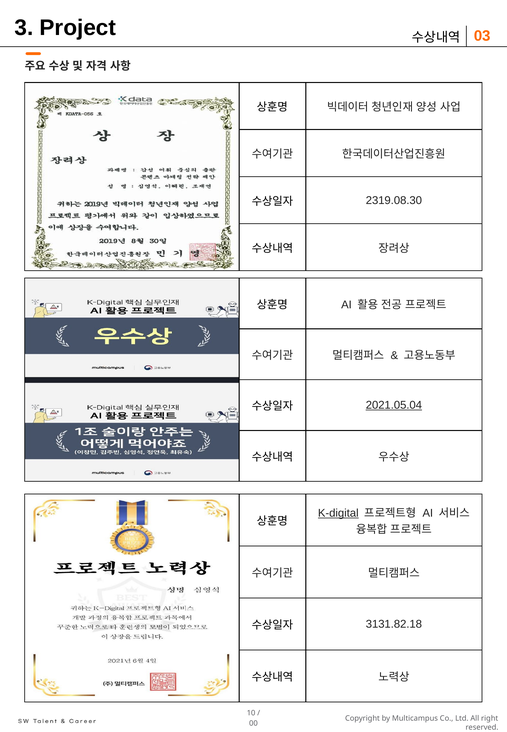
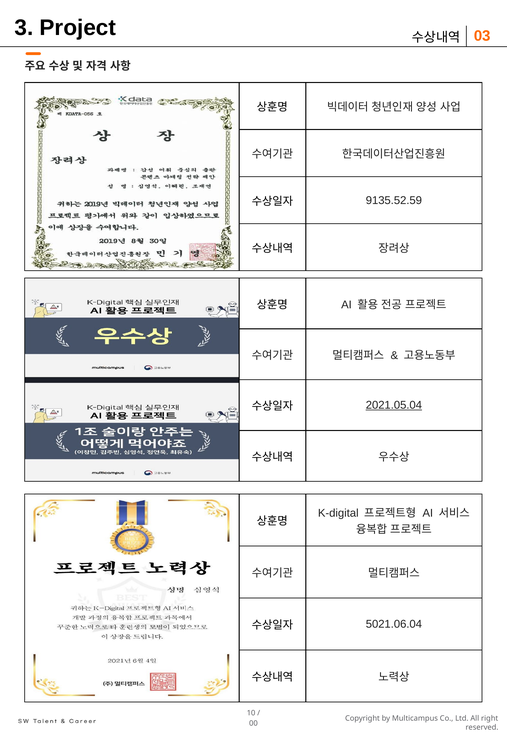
2319.08.30: 2319.08.30 -> 9135.52.59
K-digital underline: present -> none
3131.82.18: 3131.82.18 -> 5021.06.04
